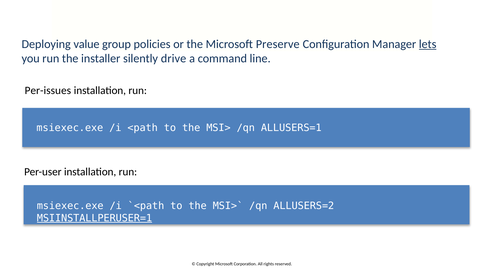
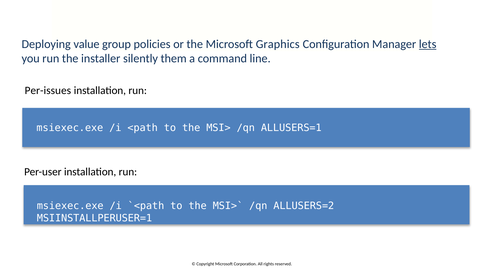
Preserve: Preserve -> Graphics
drive: drive -> them
MSIINSTALLPERUSER=1 underline: present -> none
